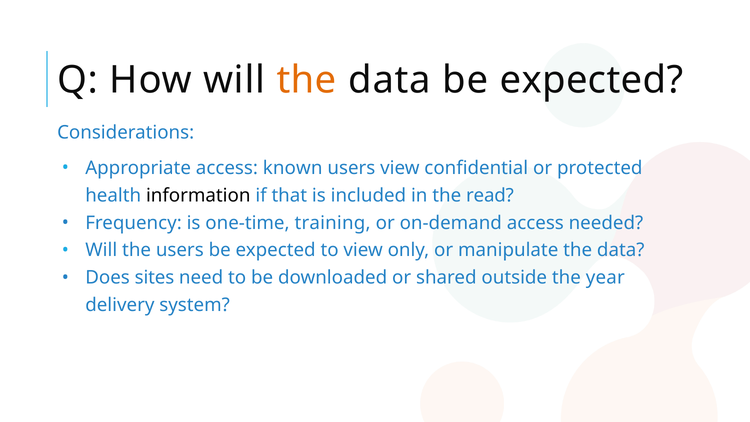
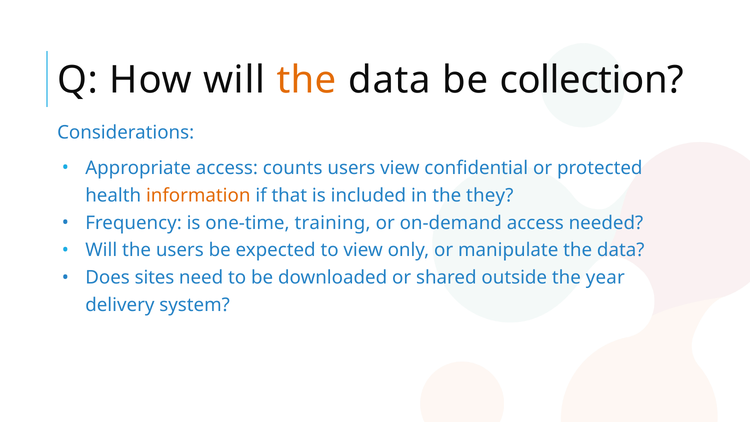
data be expected: expected -> collection
known: known -> counts
information colour: black -> orange
read: read -> they
